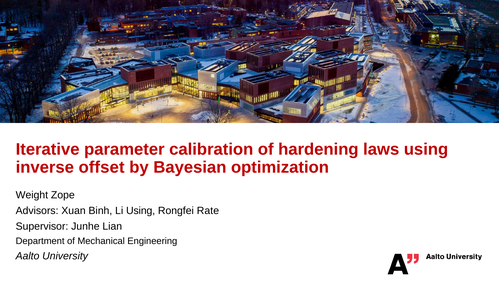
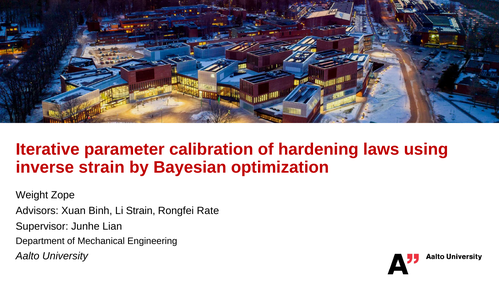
inverse offset: offset -> strain
Li Using: Using -> Strain
